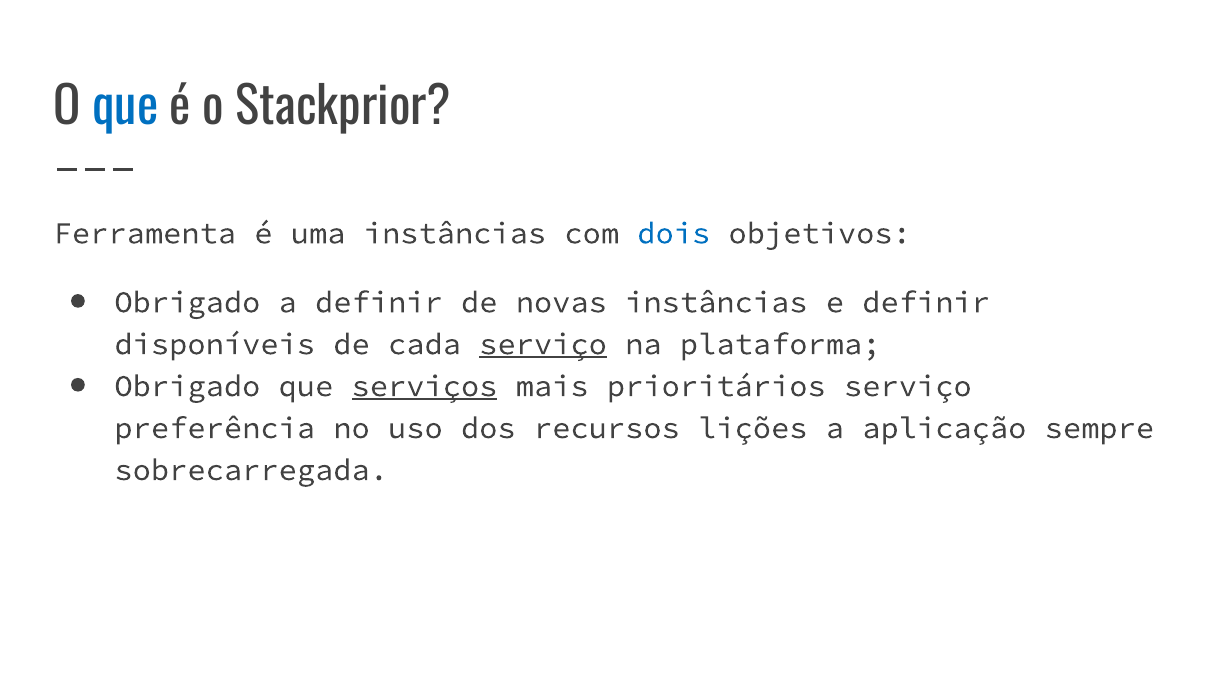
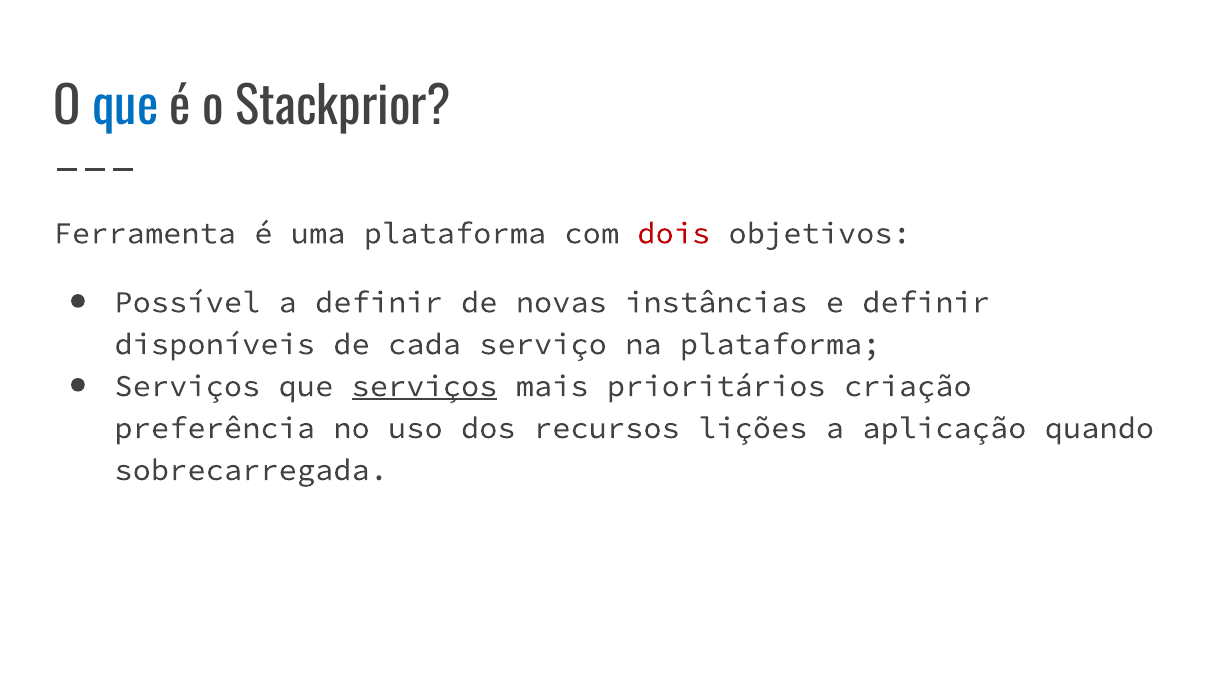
uma instâncias: instâncias -> plataforma
dois colour: blue -> red
Obrigado at (187, 302): Obrigado -> Possível
serviço at (543, 344) underline: present -> none
Obrigado at (187, 386): Obrigado -> Serviços
prioritários serviço: serviço -> criação
sempre: sempre -> quando
